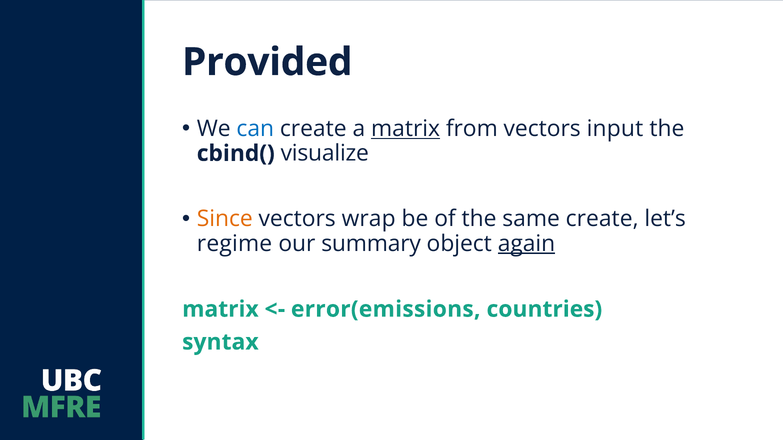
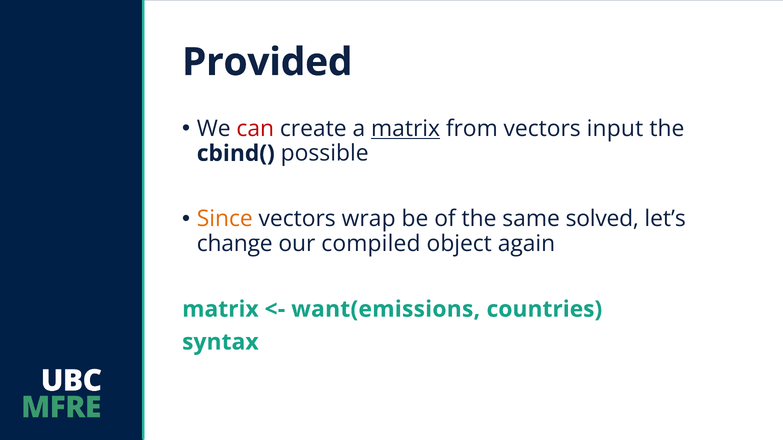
can colour: blue -> red
visualize: visualize -> possible
same create: create -> solved
regime: regime -> change
summary: summary -> compiled
again underline: present -> none
error(emissions: error(emissions -> want(emissions
